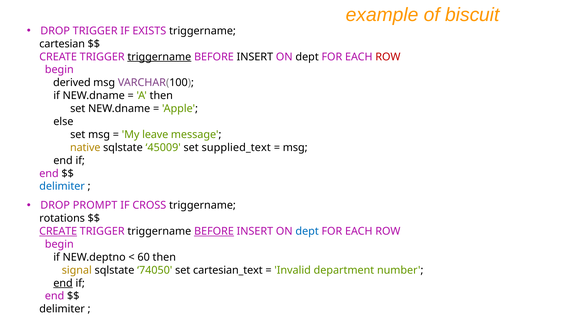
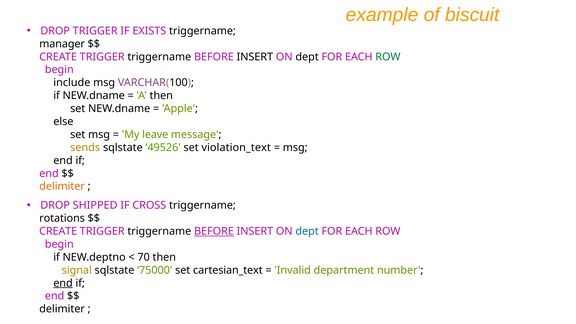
cartesian: cartesian -> manager
triggername at (159, 57) underline: present -> none
ROW at (388, 57) colour: red -> green
derived: derived -> include
native: native -> sends
45009: 45009 -> 49526
supplied_text: supplied_text -> violation_text
delimiter at (62, 186) colour: blue -> orange
PROMPT: PROMPT -> SHIPPED
CREATE at (58, 231) underline: present -> none
60: 60 -> 70
74050: 74050 -> 75000
